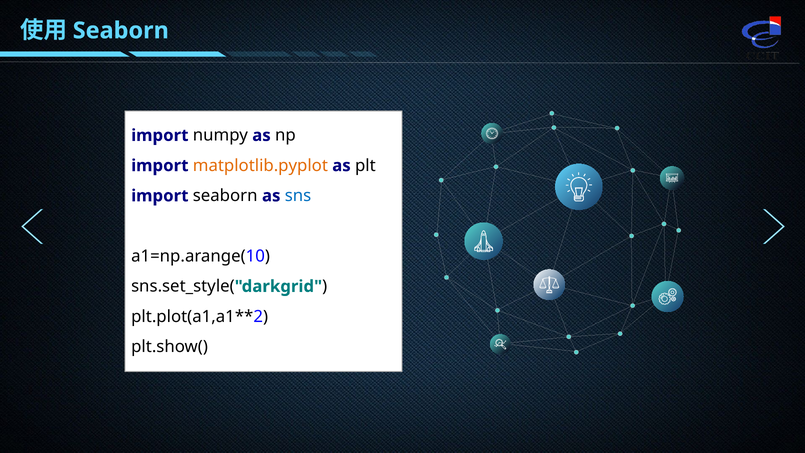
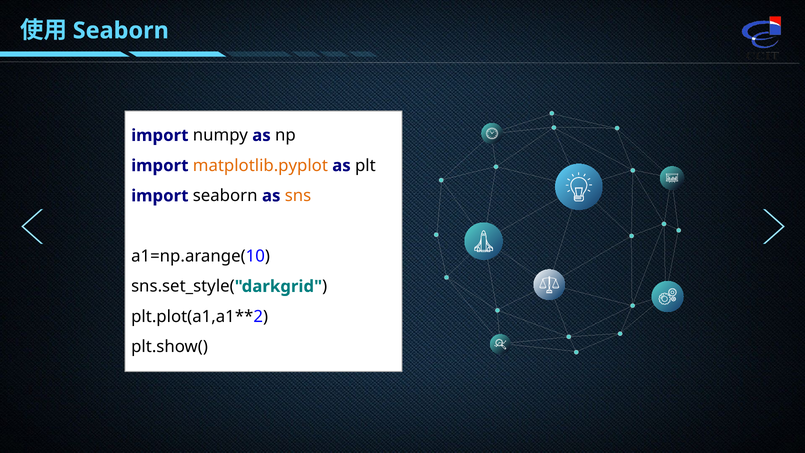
sns colour: blue -> orange
